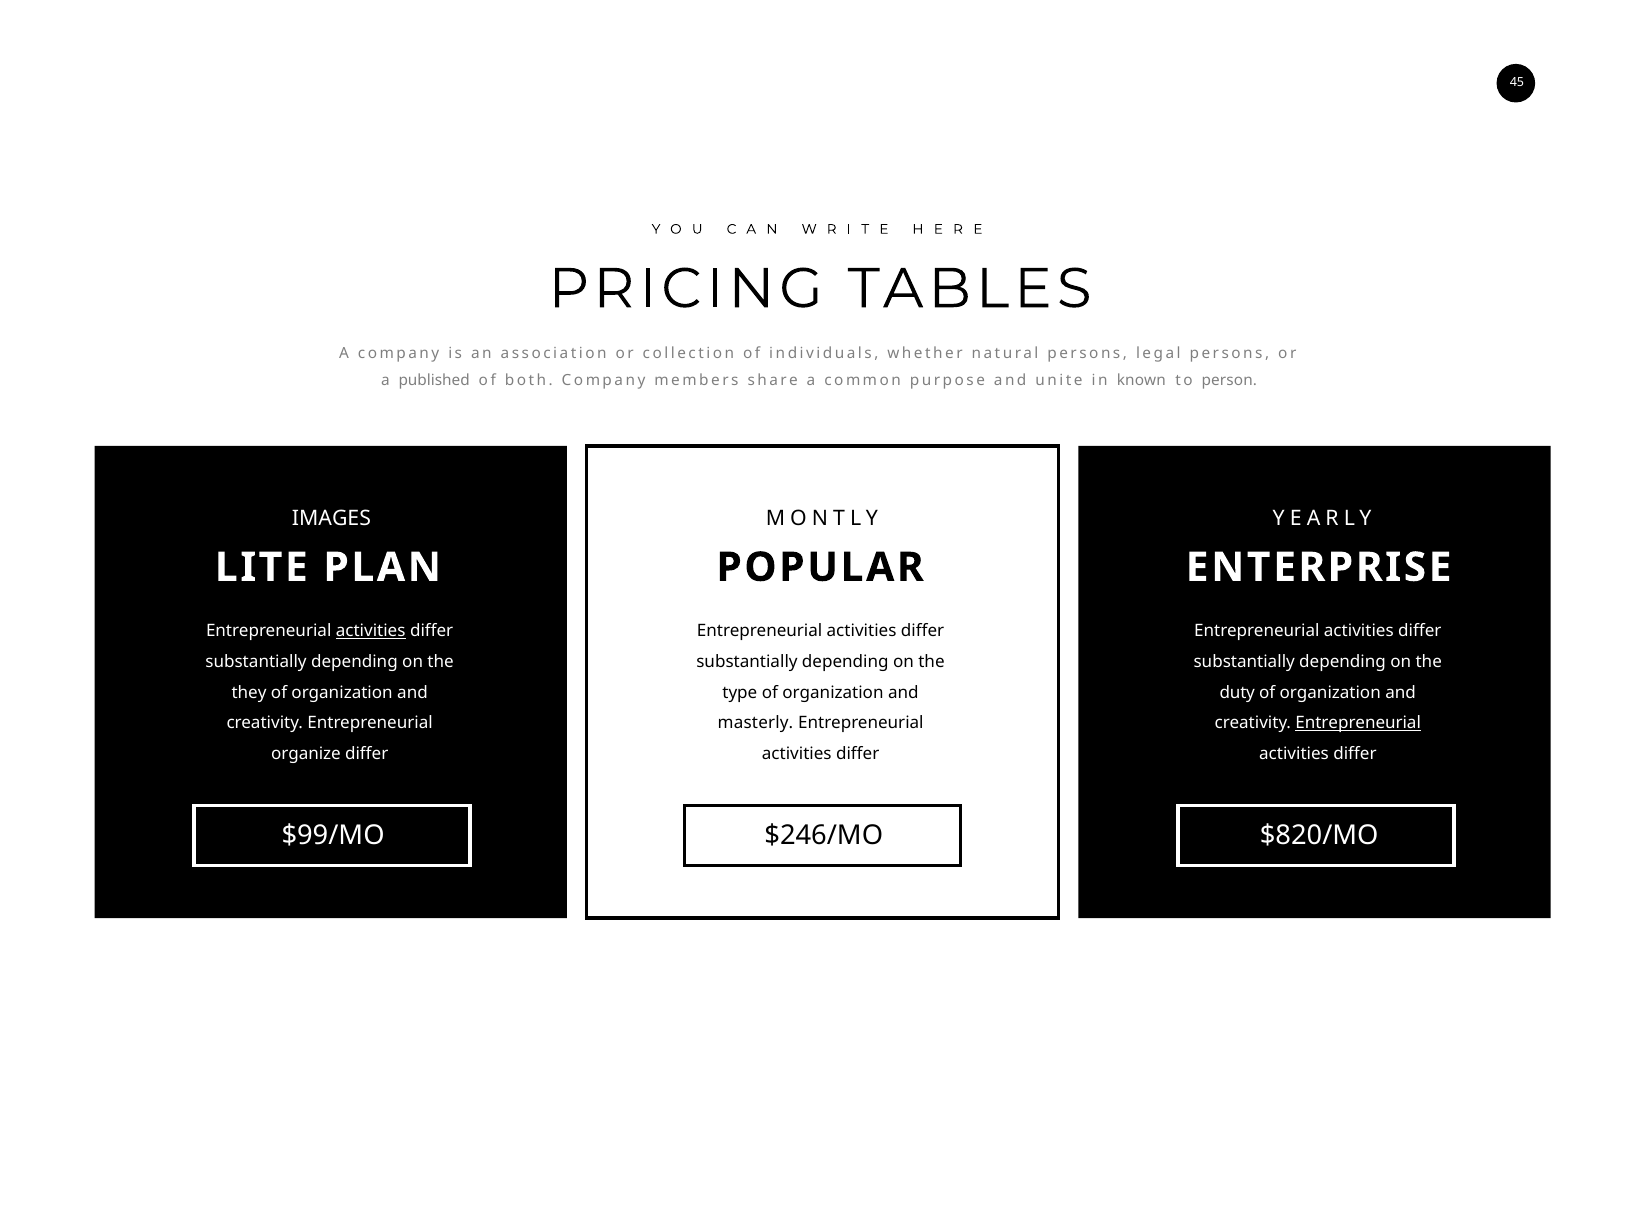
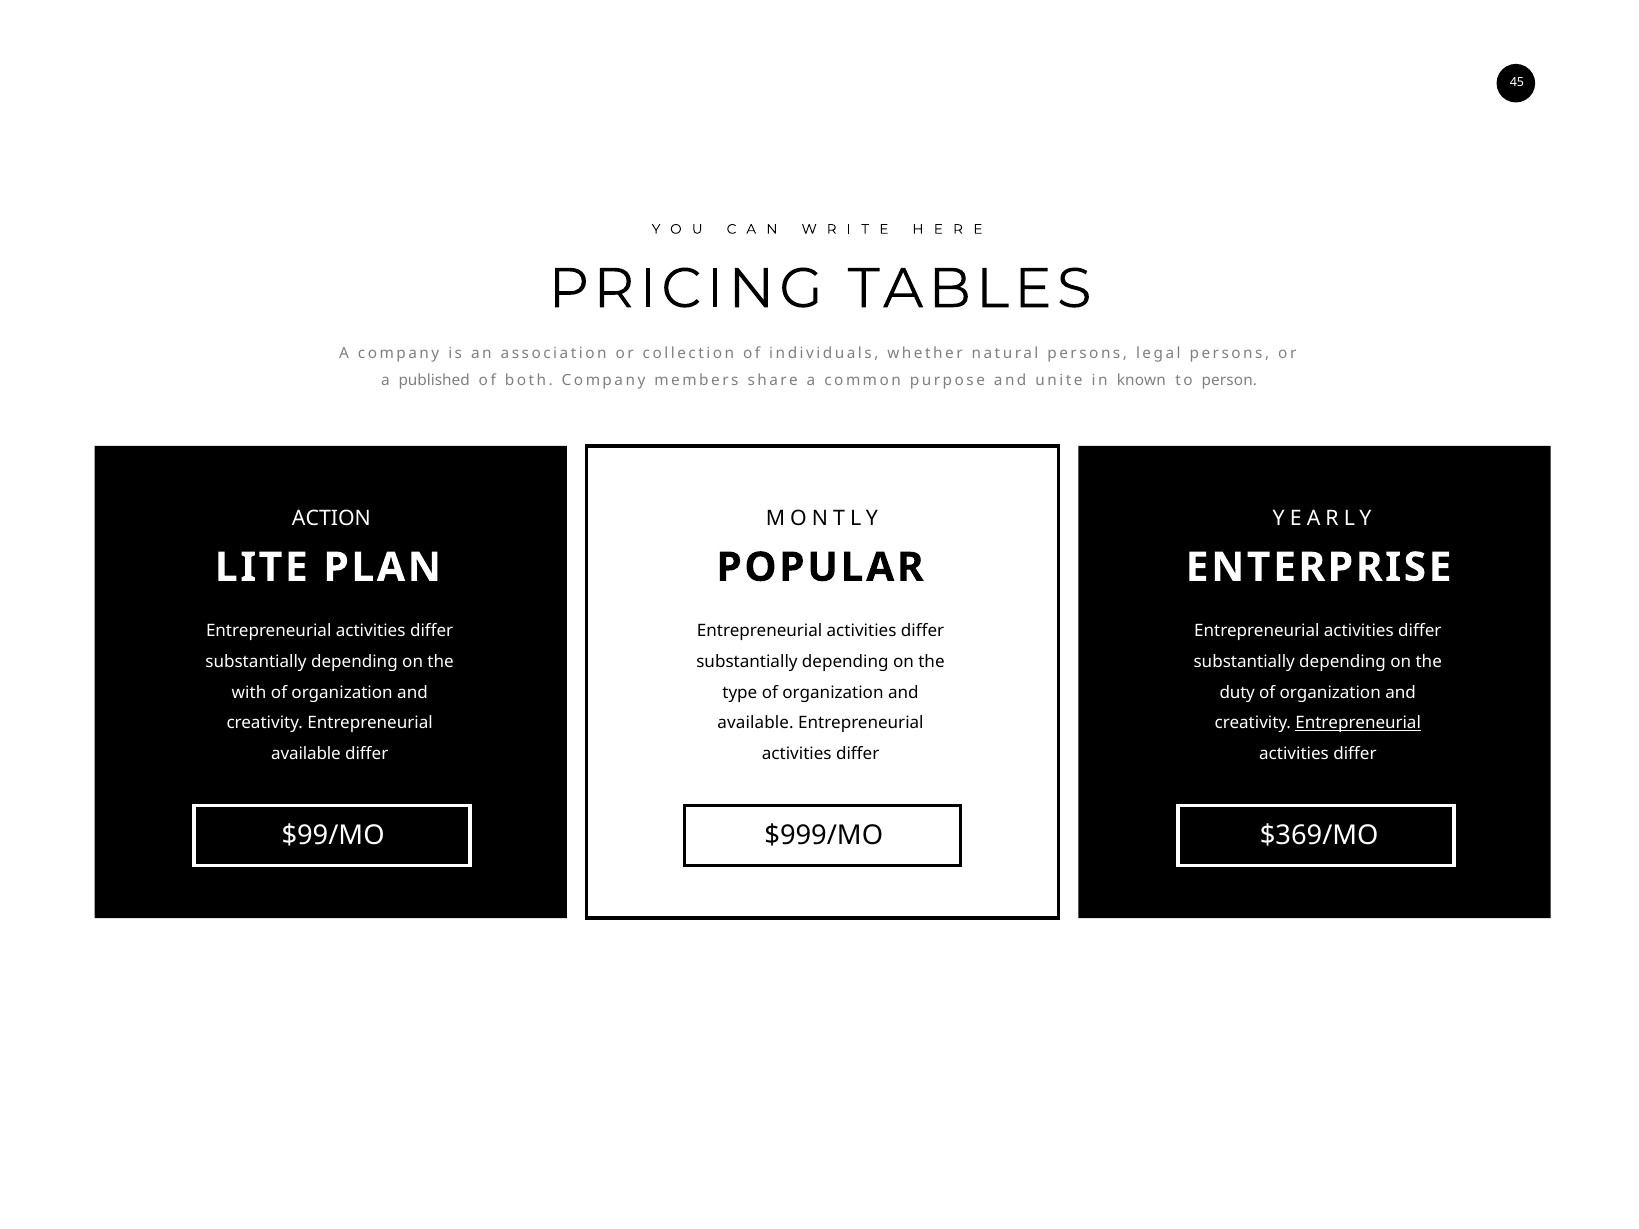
IMAGES: IMAGES -> ACTION
activities at (371, 631) underline: present -> none
they: they -> with
masterly at (756, 723): masterly -> available
organize at (306, 754): organize -> available
$246/MO: $246/MO -> $999/MO
$820/MO: $820/MO -> $369/MO
